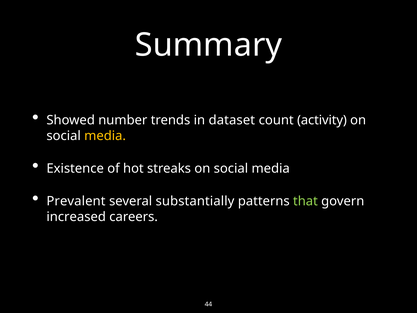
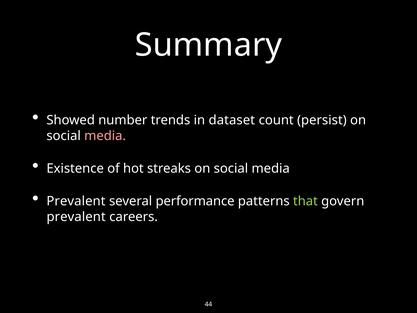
activity: activity -> persist
media at (105, 136) colour: yellow -> pink
substantially: substantially -> performance
increased at (76, 217): increased -> prevalent
